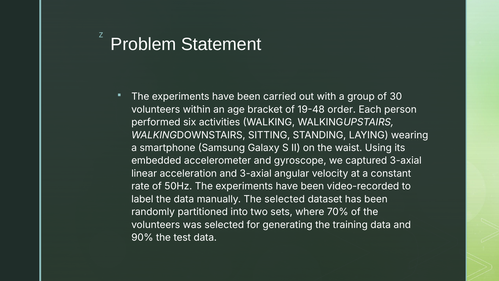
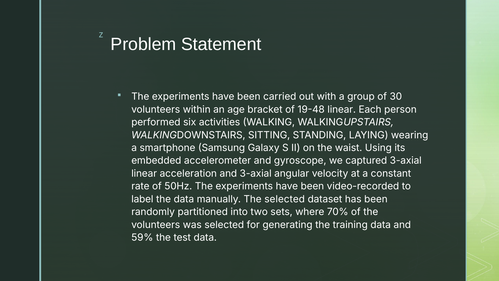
19-48 order: order -> linear
90%: 90% -> 59%
